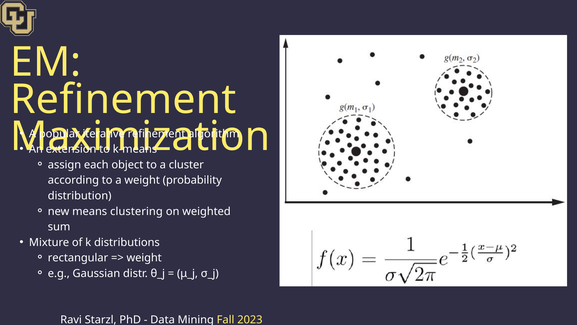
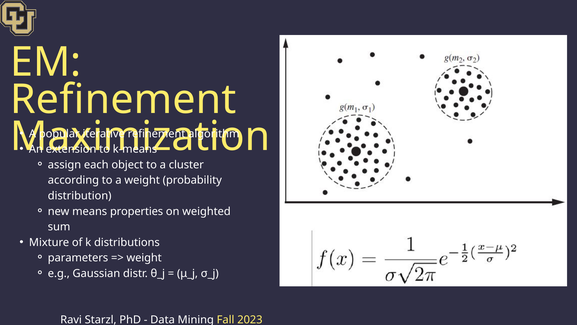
clustering: clustering -> properties
rectangular: rectangular -> parameters
